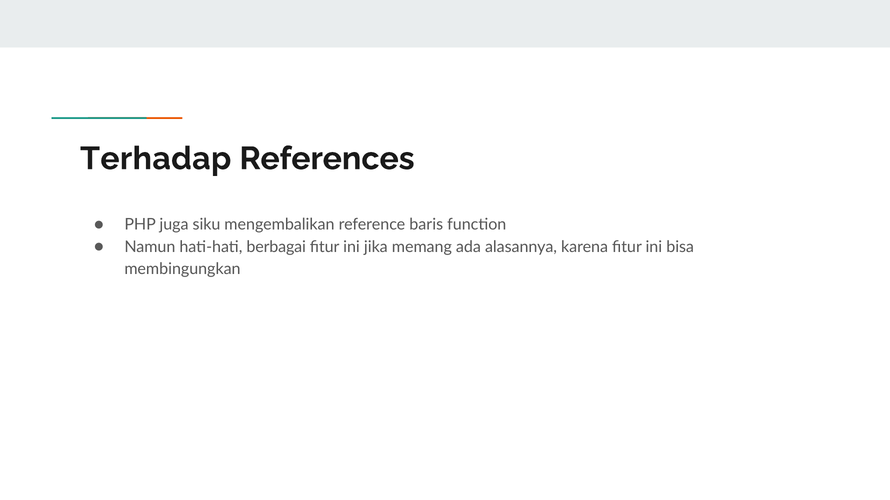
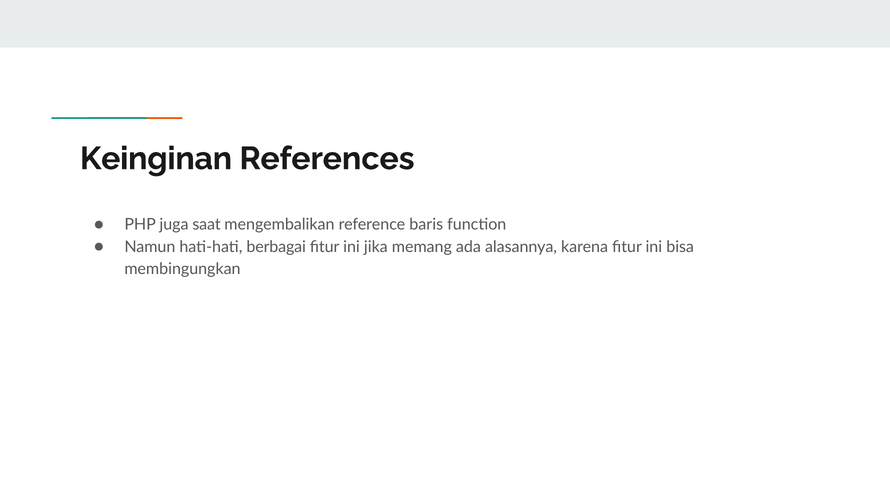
Terhadap: Terhadap -> Keinginan
siku: siku -> saat
